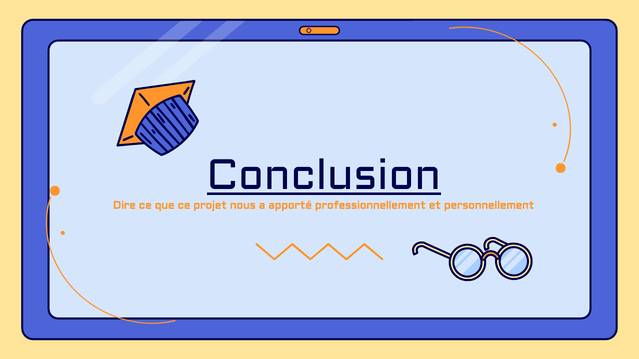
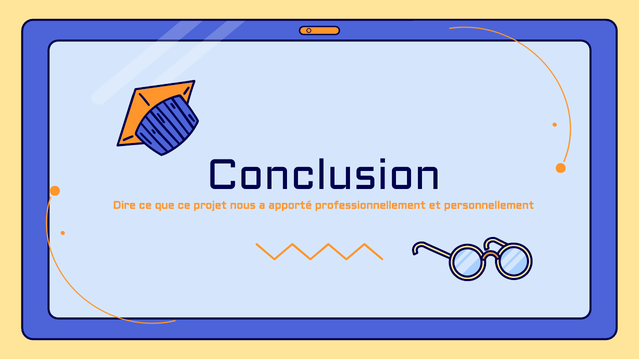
Conclusion underline: present -> none
